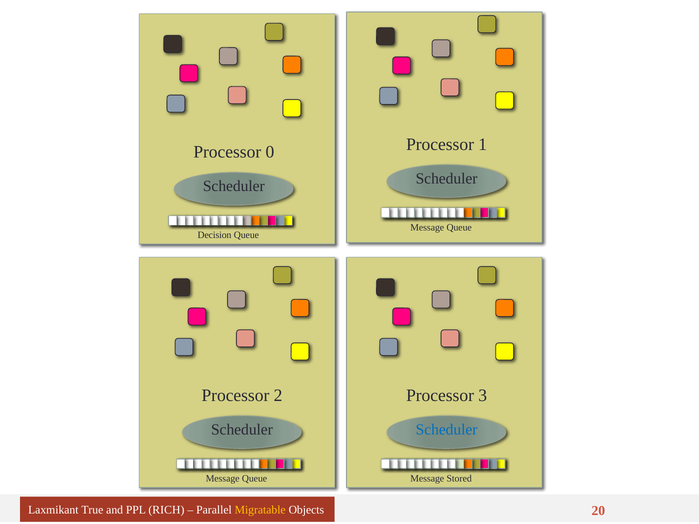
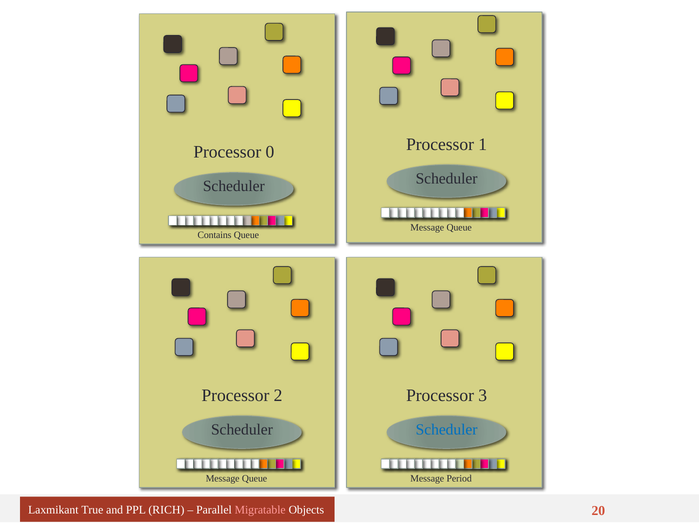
Decision: Decision -> Contains
Stored: Stored -> Period
Migratable colour: yellow -> pink
